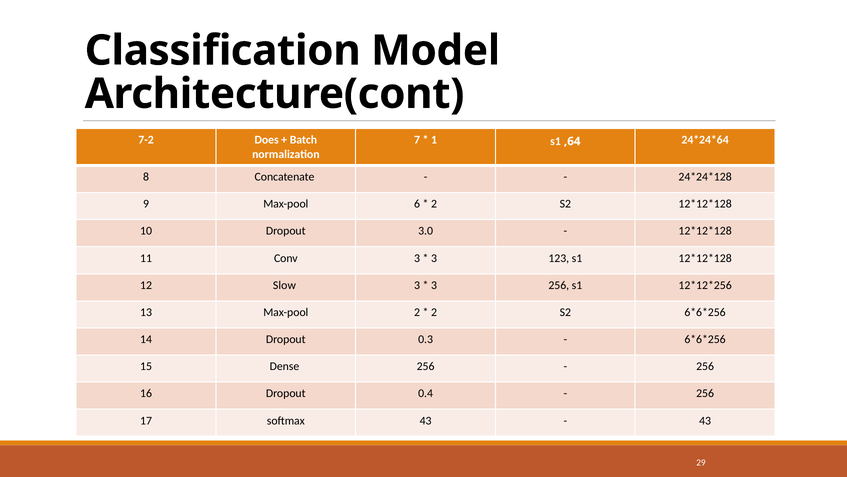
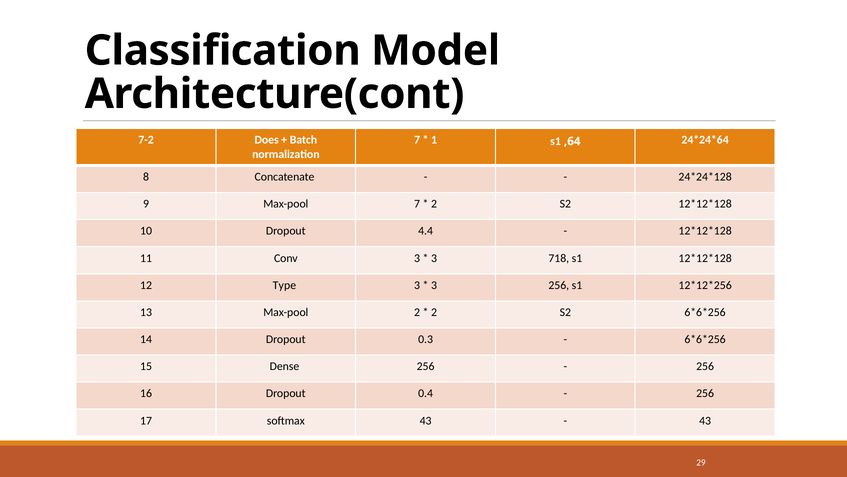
Max-pool 6: 6 -> 7
3.0: 3.0 -> 4.4
123: 123 -> 718
Slow: Slow -> Type
